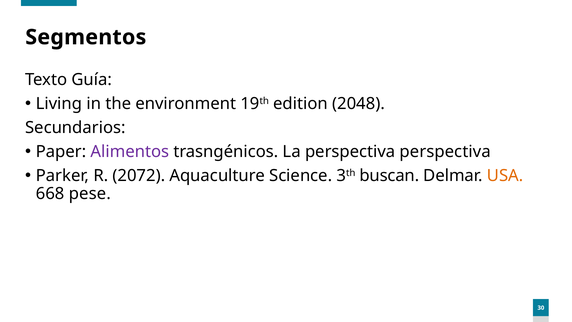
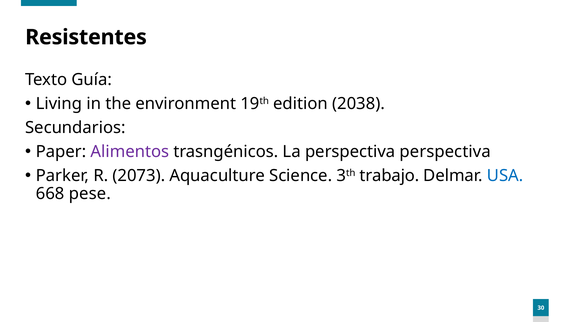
Segmentos: Segmentos -> Resistentes
2048: 2048 -> 2038
2072: 2072 -> 2073
buscan: buscan -> trabajo
USA colour: orange -> blue
